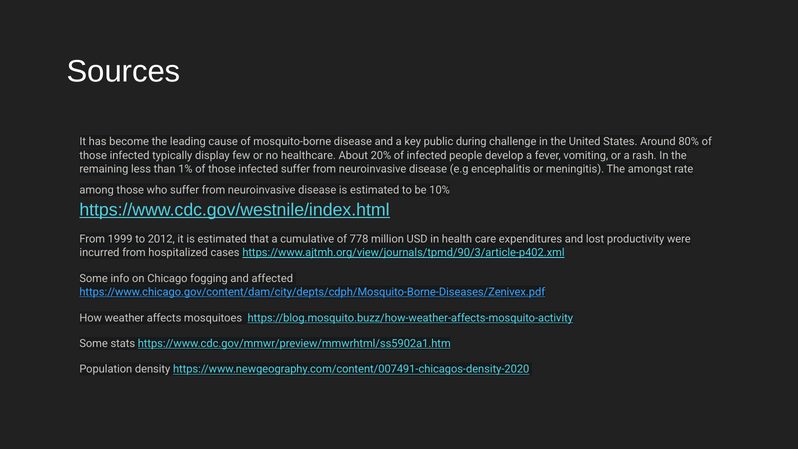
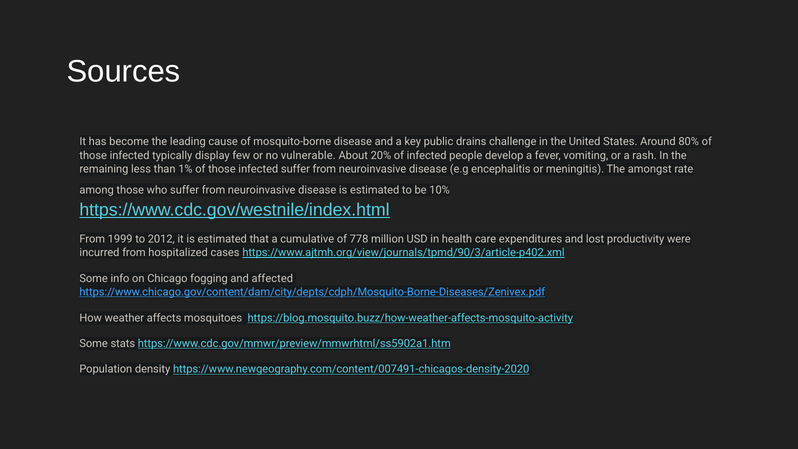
during: during -> drains
healthcare: healthcare -> vulnerable
